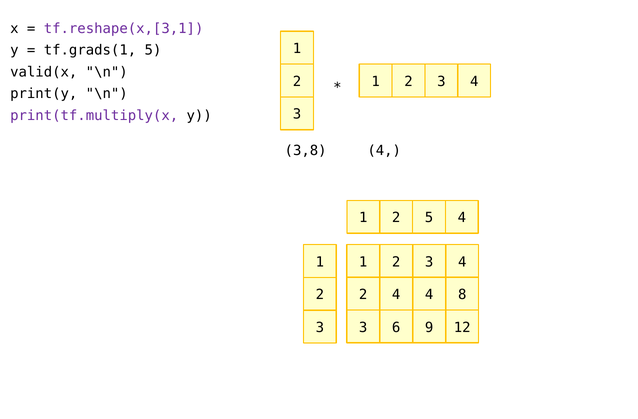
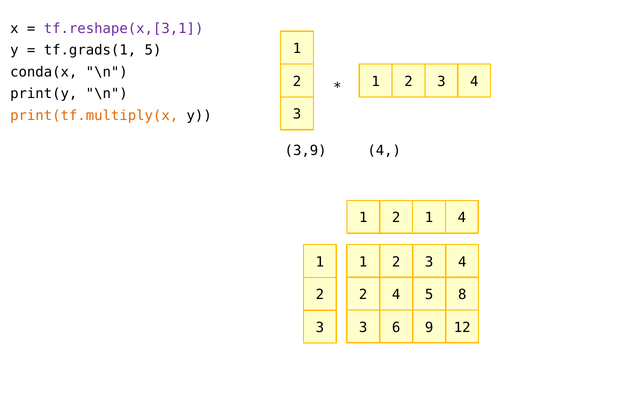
valid(x: valid(x -> conda(x
print(tf.multiply(x colour: purple -> orange
3,8: 3,8 -> 3,9
2 5: 5 -> 1
4 4: 4 -> 5
